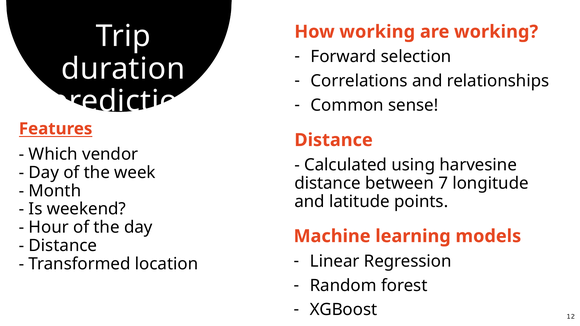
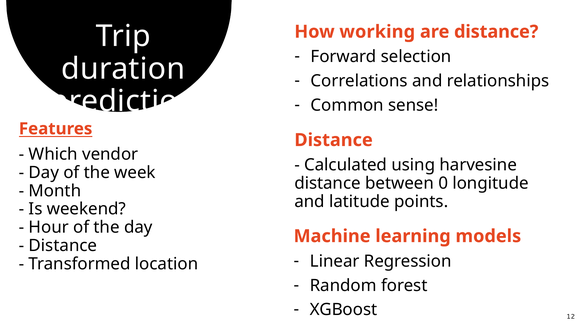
are working: working -> distance
7: 7 -> 0
